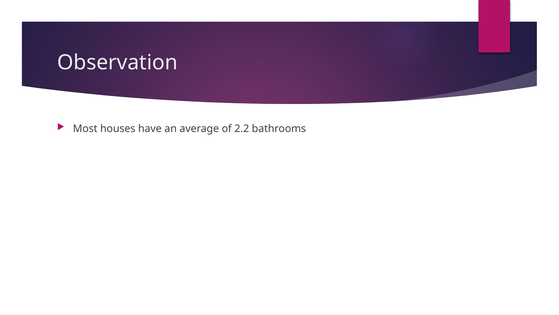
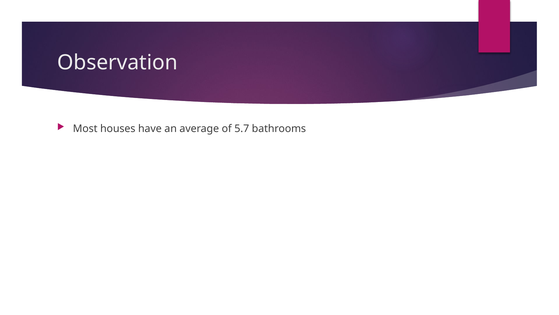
2.2: 2.2 -> 5.7
